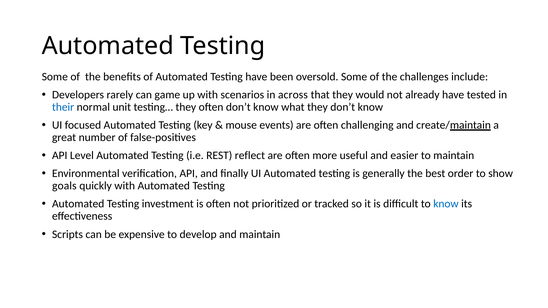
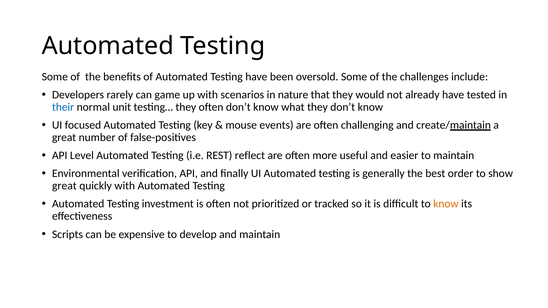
across: across -> nature
goals at (64, 186): goals -> great
know at (446, 204) colour: blue -> orange
